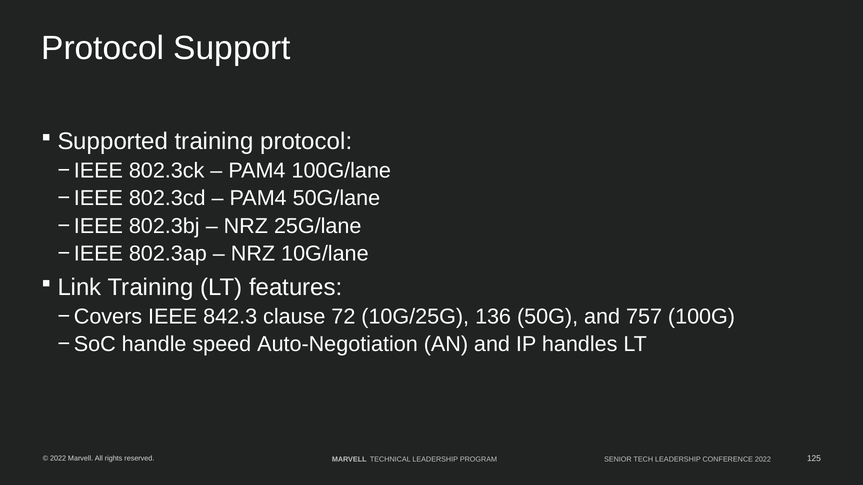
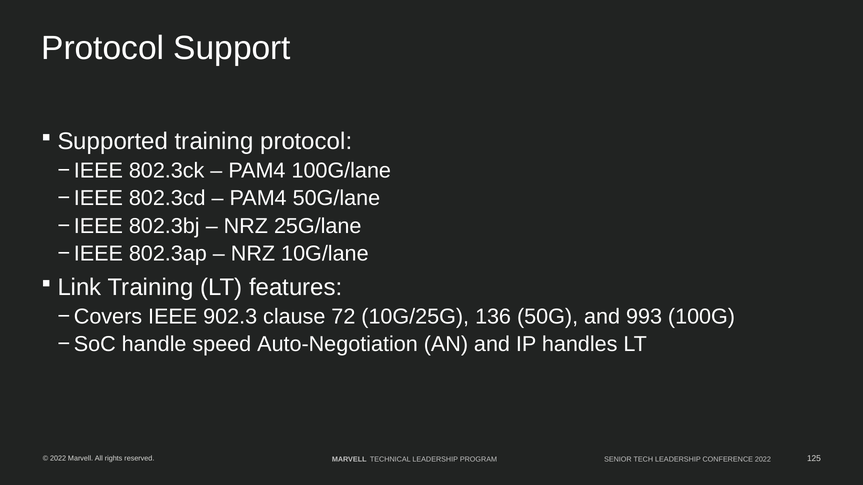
842.3: 842.3 -> 902.3
757: 757 -> 993
